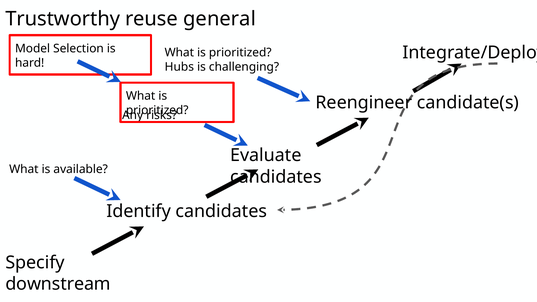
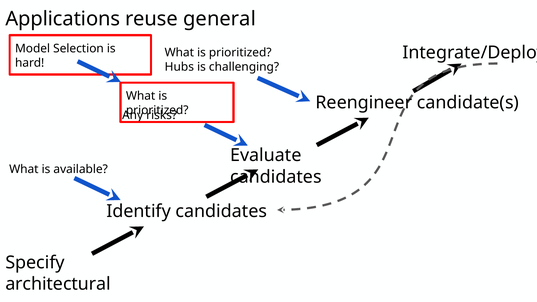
Trustworthy: Trustworthy -> Applications
downstream: downstream -> architectural
